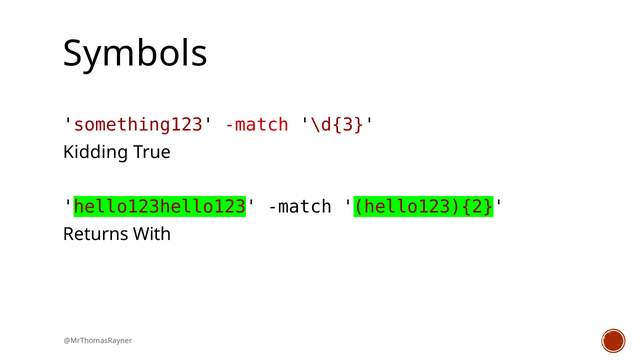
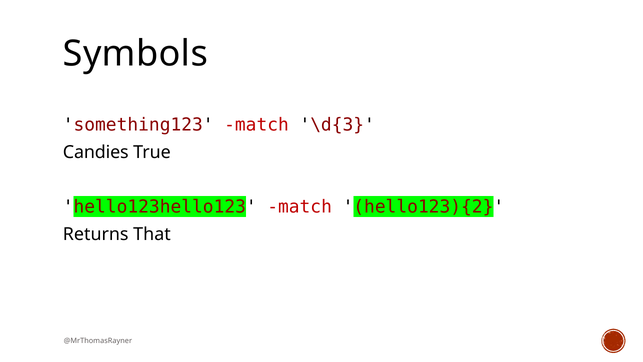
Kidding: Kidding -> Candies
match at (300, 207) colour: black -> red
With: With -> That
